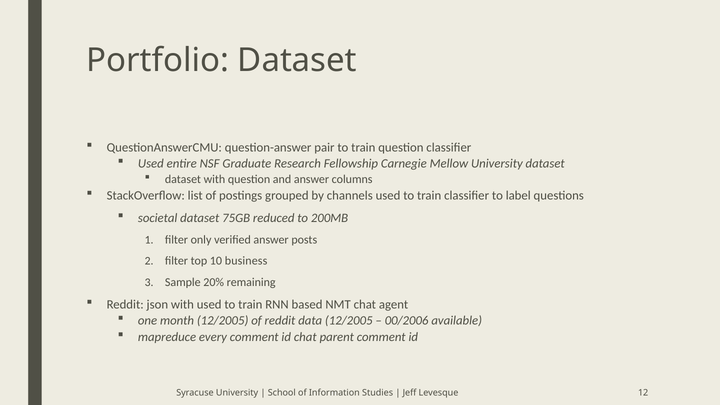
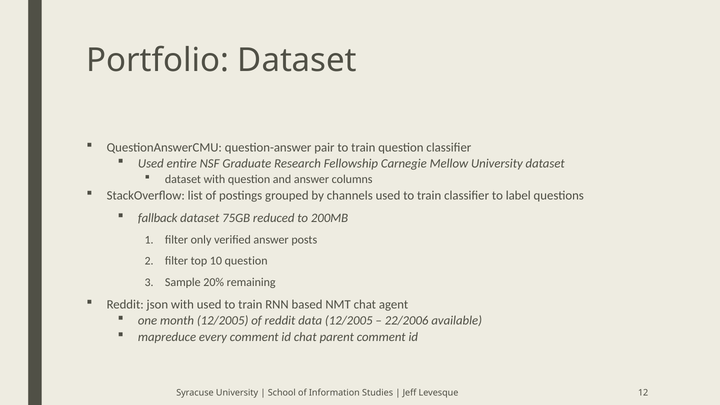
societal: societal -> fallback
10 business: business -> question
00/2006: 00/2006 -> 22/2006
